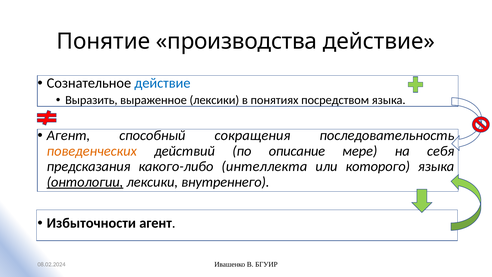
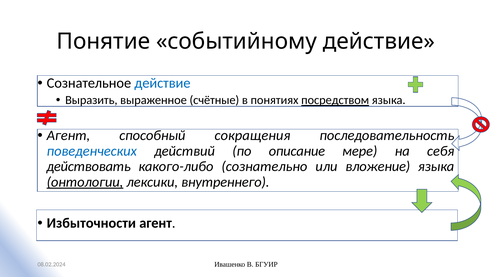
производства: производства -> событийному
выраженное лексики: лексики -> счётные
посредством underline: none -> present
поведенческих colour: orange -> blue
предсказания: предсказания -> действовать
интеллекта: интеллекта -> сознательно
которого: которого -> вложение
